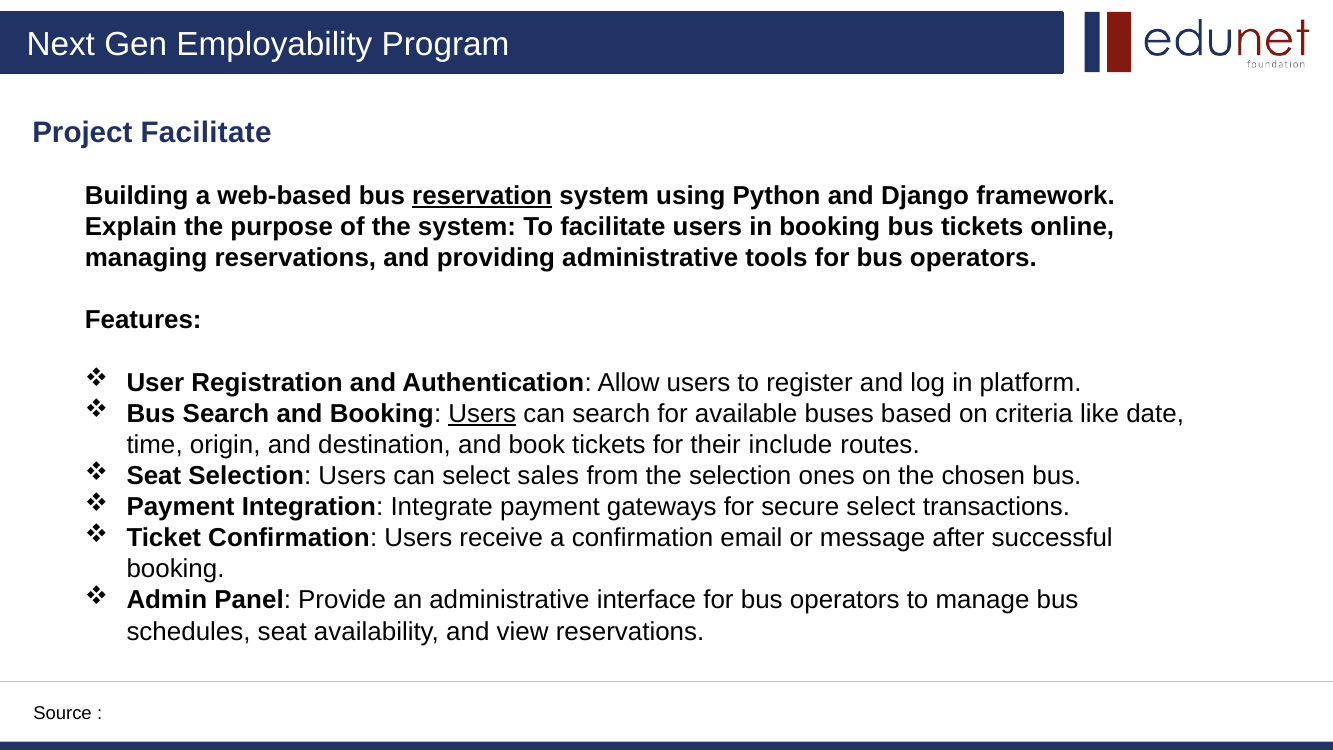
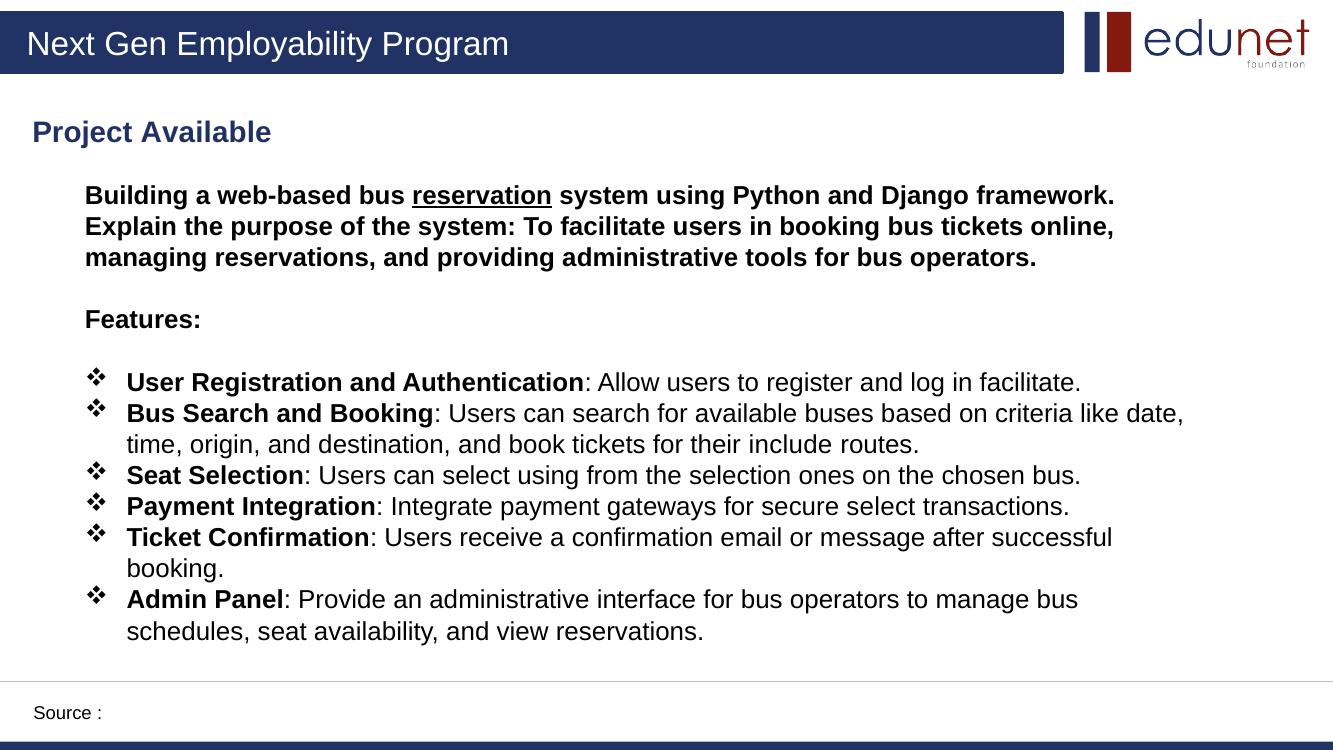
Project Facilitate: Facilitate -> Available
in platform: platform -> facilitate
Users at (482, 414) underline: present -> none
select sales: sales -> using
